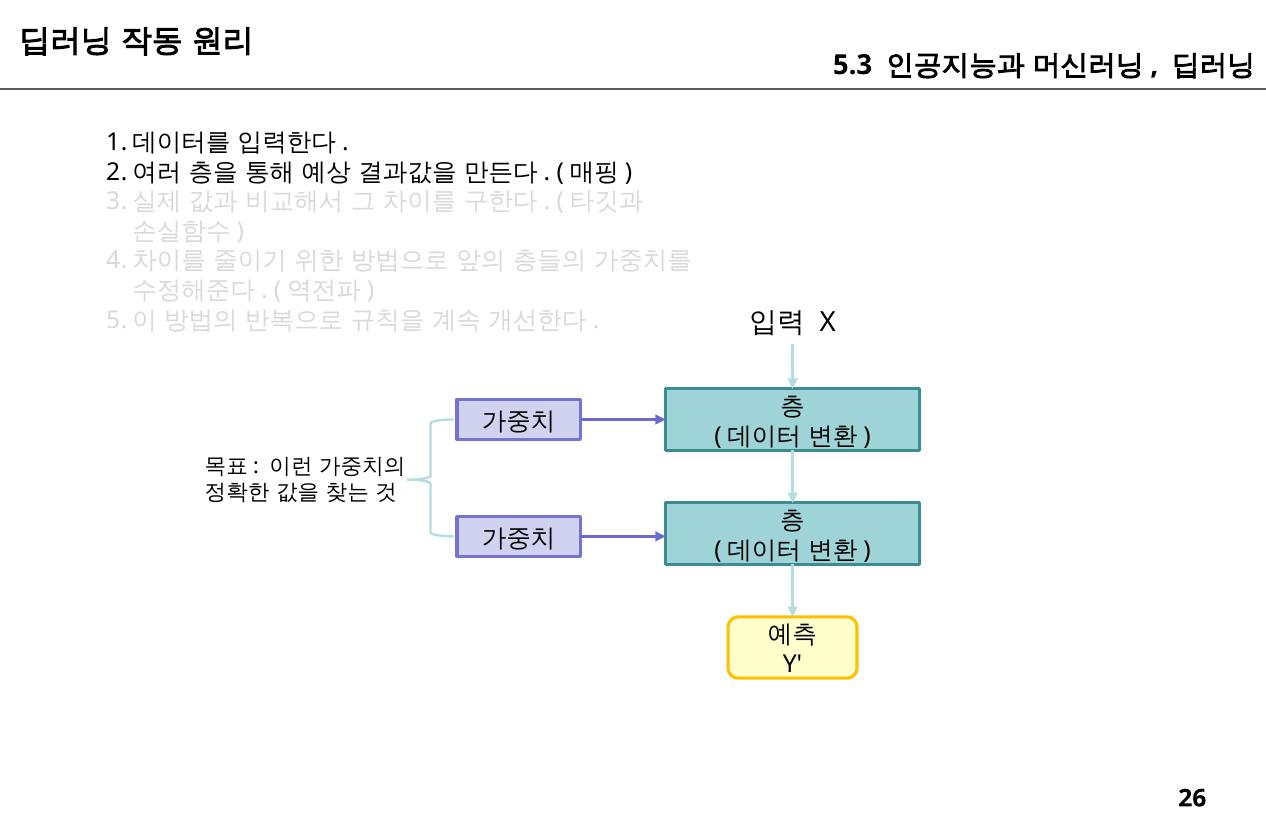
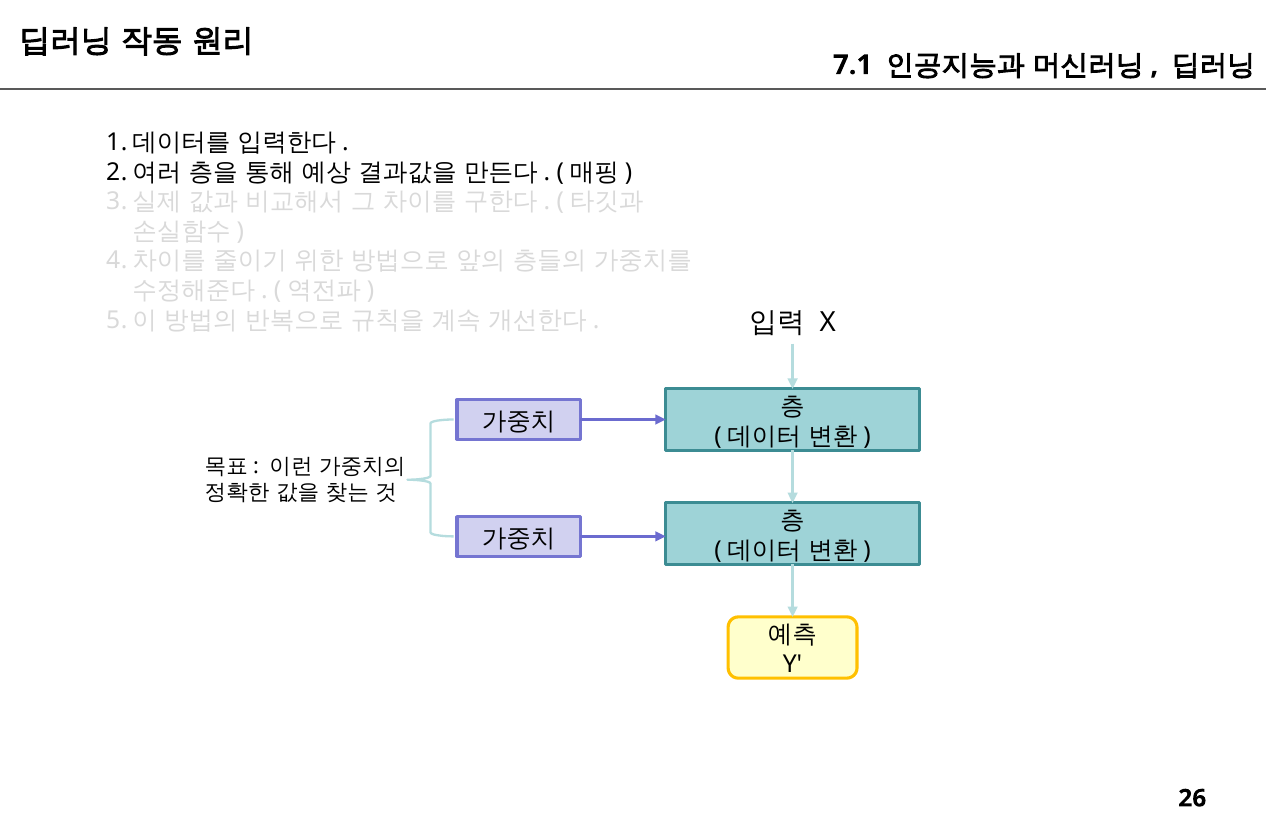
5.3: 5.3 -> 7.1
